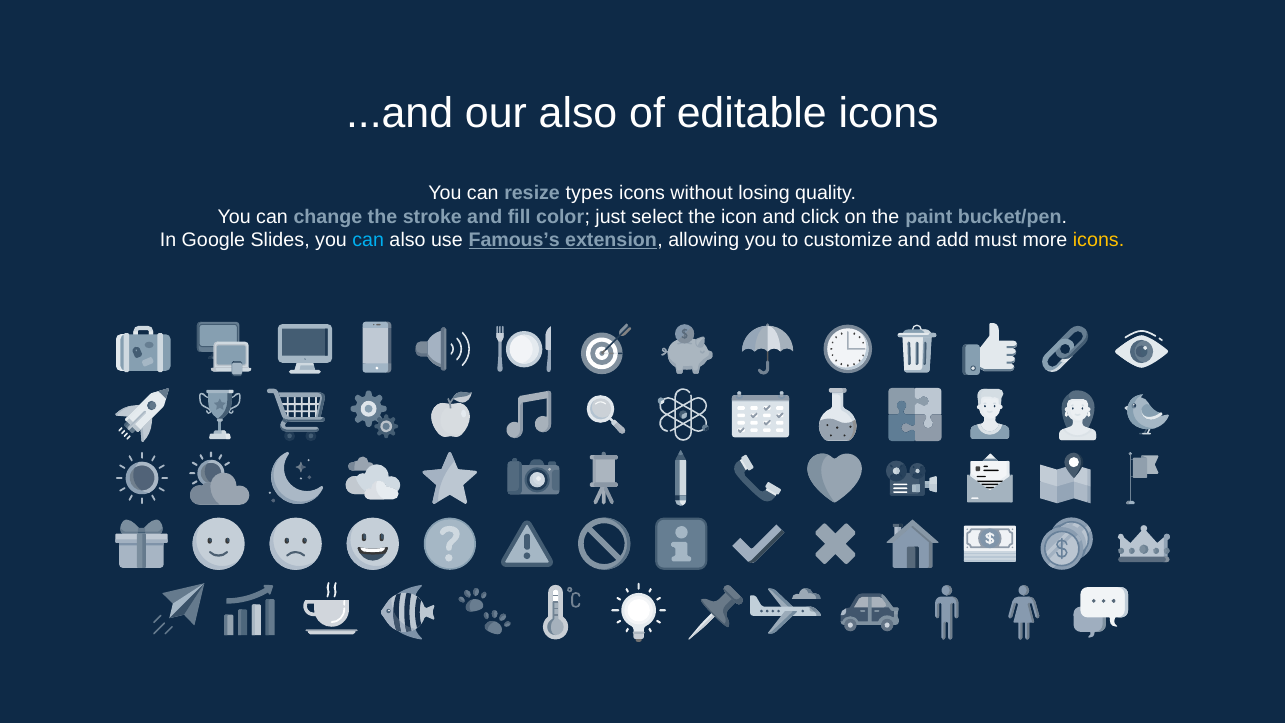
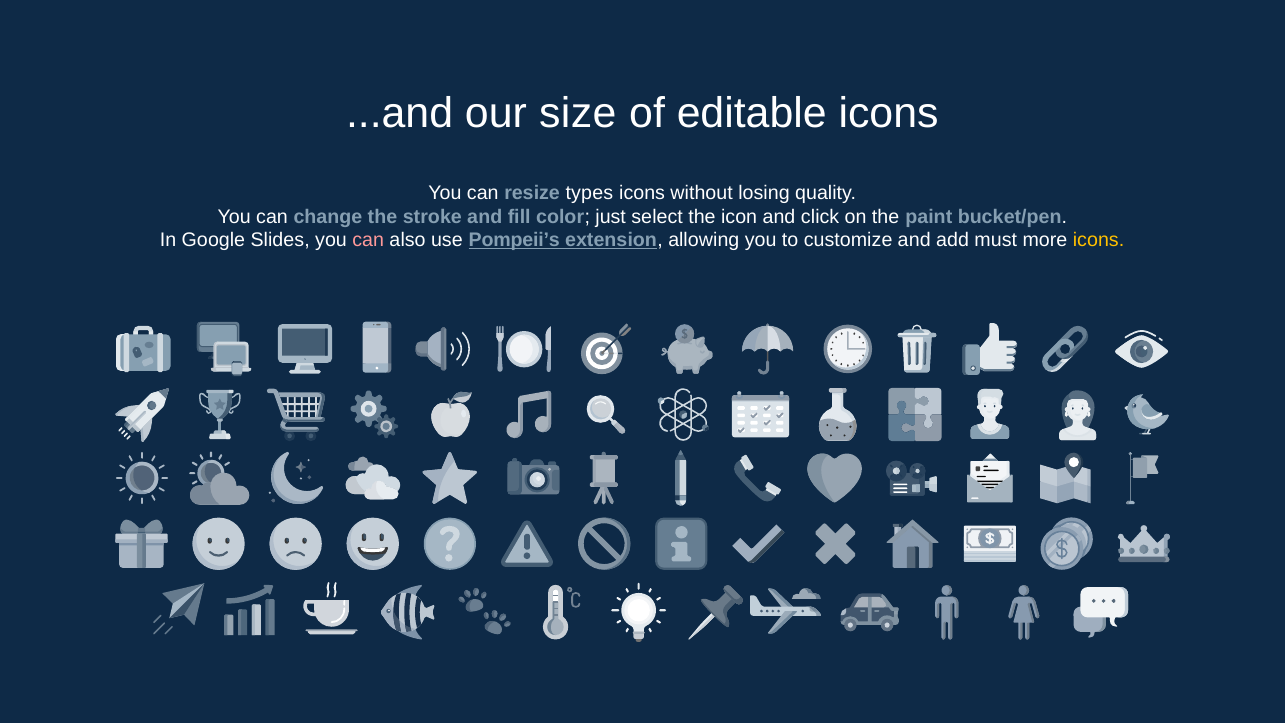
our also: also -> size
can at (368, 240) colour: light blue -> pink
Famous’s: Famous’s -> Pompeii’s
